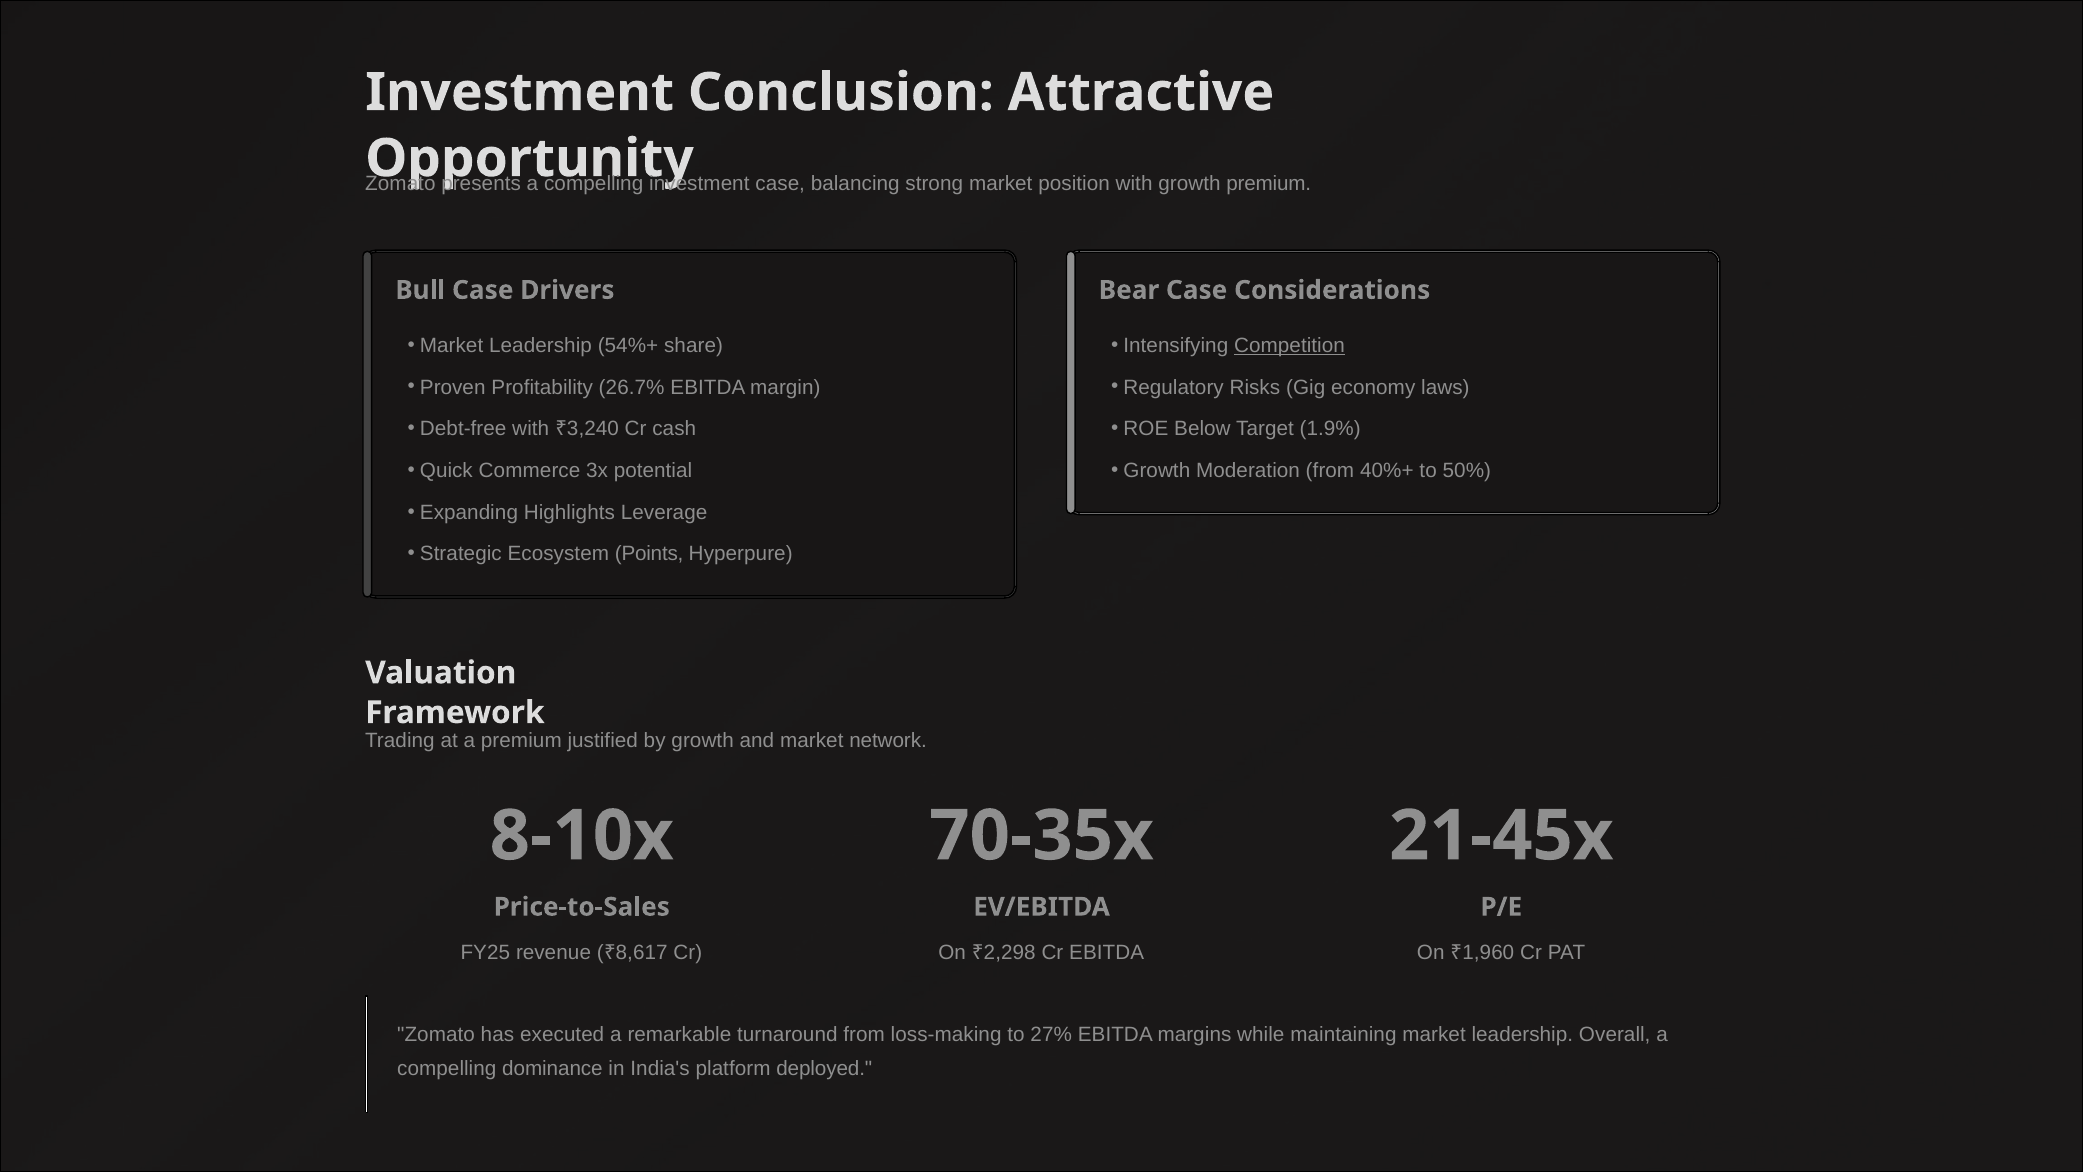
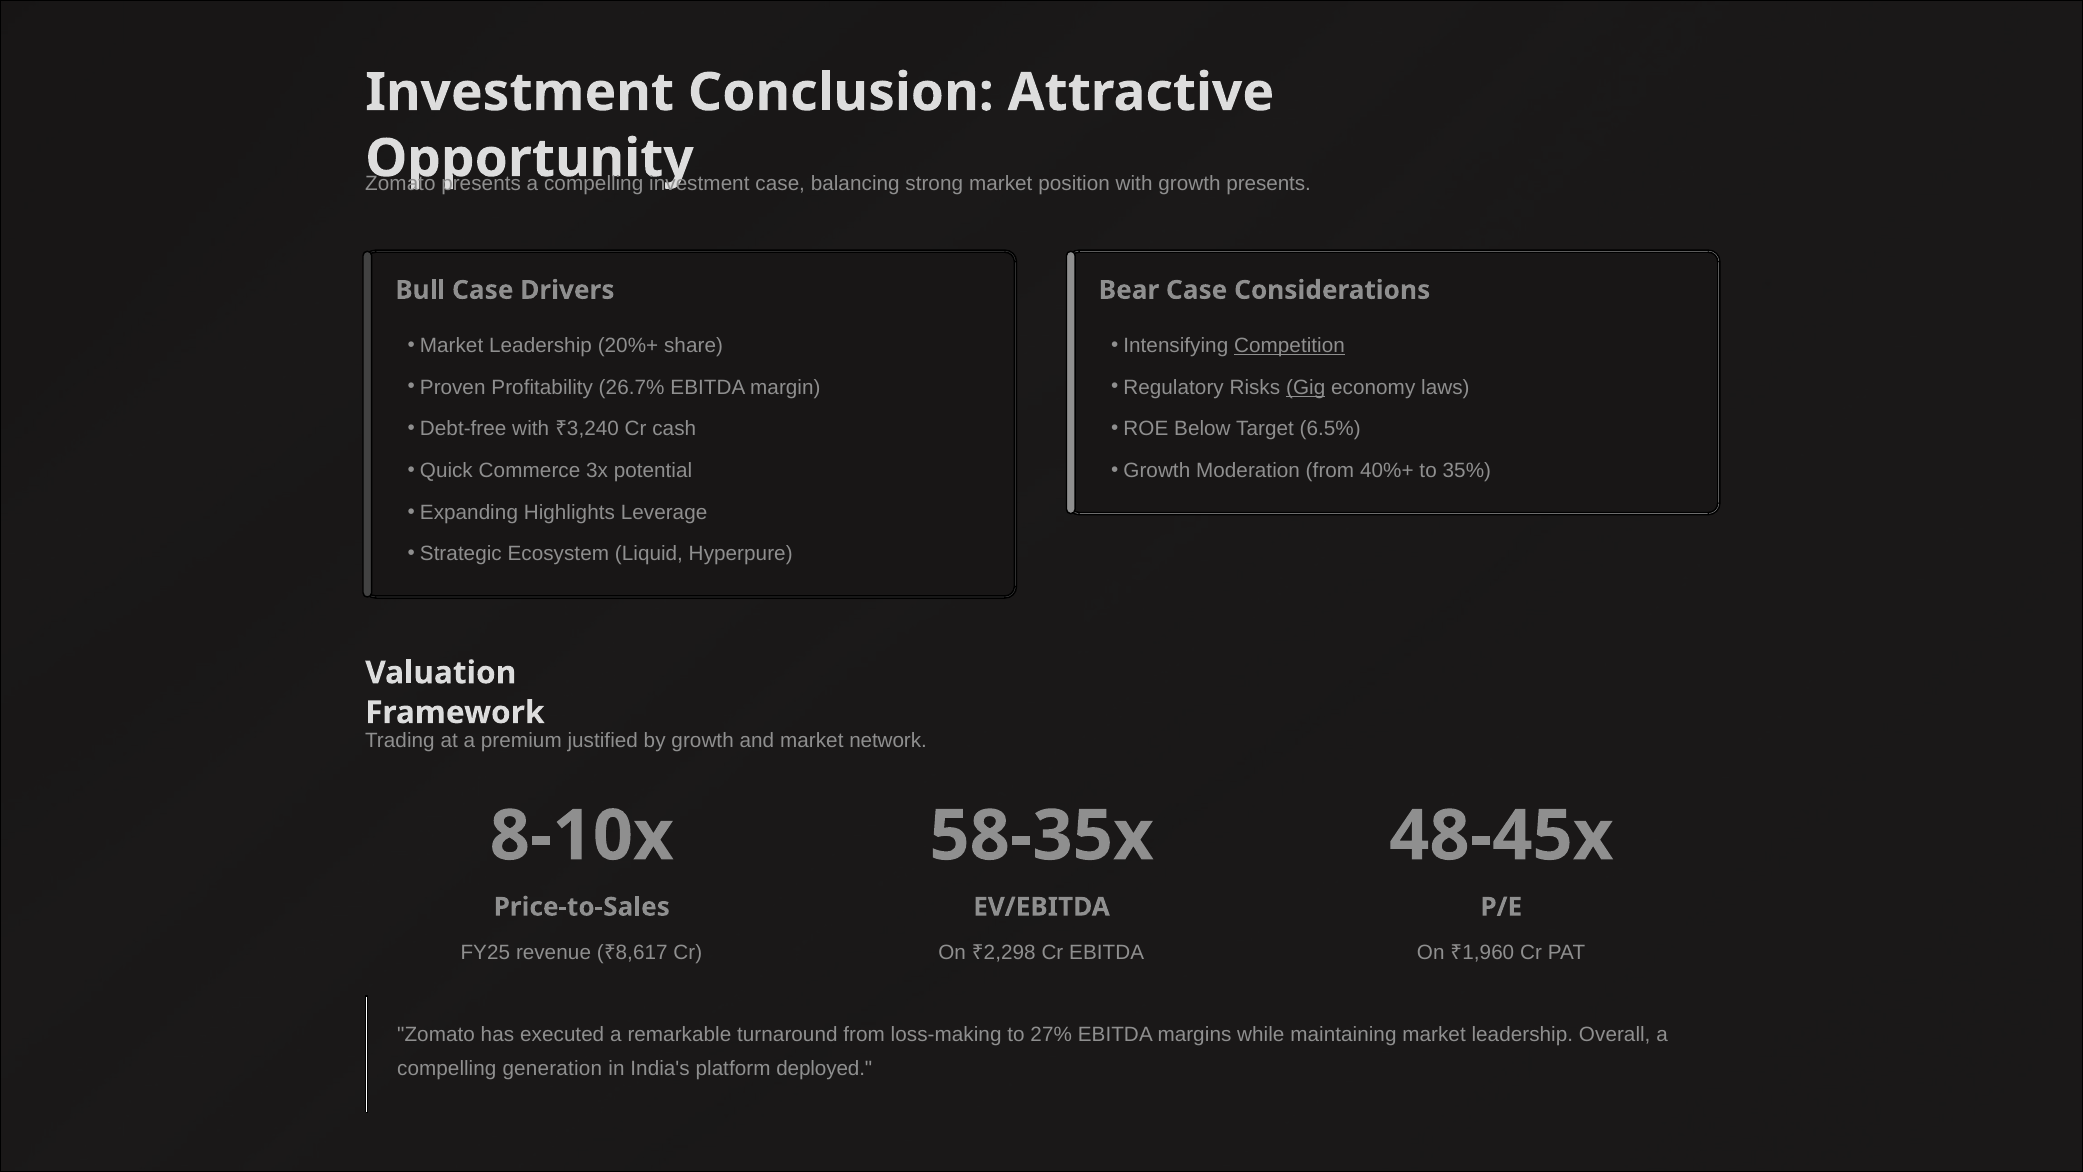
growth premium: premium -> presents
54%+: 54%+ -> 20%+
Gig underline: none -> present
1.9%: 1.9% -> 6.5%
50%: 50% -> 35%
Points: Points -> Liquid
70-35x: 70-35x -> 58-35x
21-45x: 21-45x -> 48-45x
dominance: dominance -> generation
